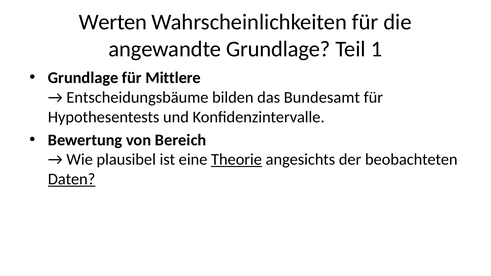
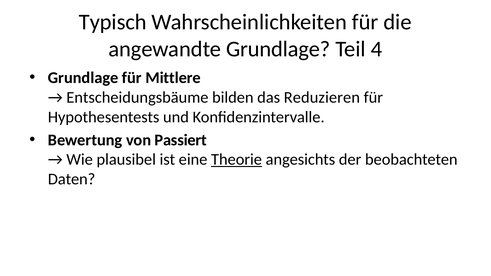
Werten: Werten -> Typisch
1: 1 -> 4
Bundesamt: Bundesamt -> Reduzieren
Bereich: Bereich -> Passiert
Daten underline: present -> none
